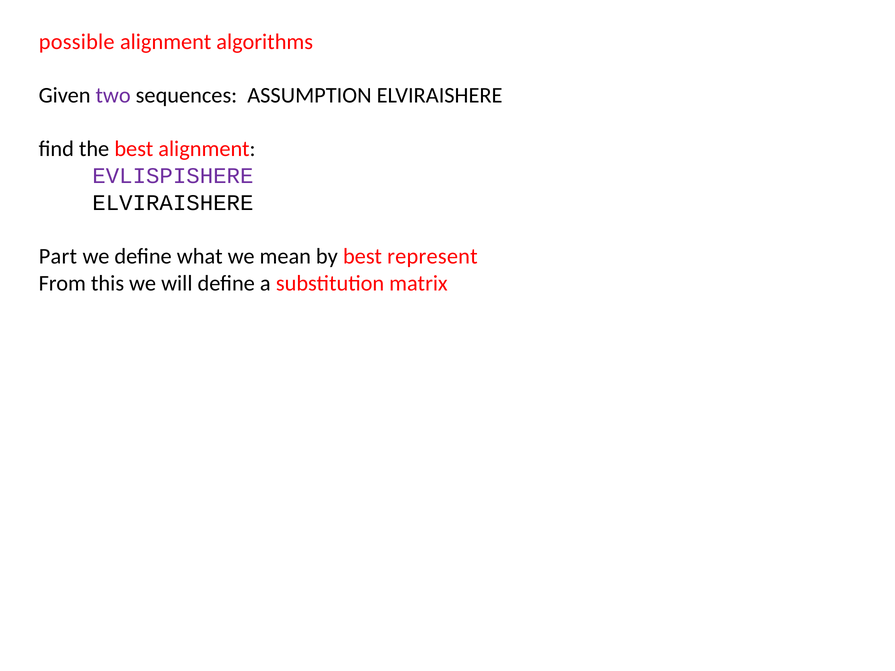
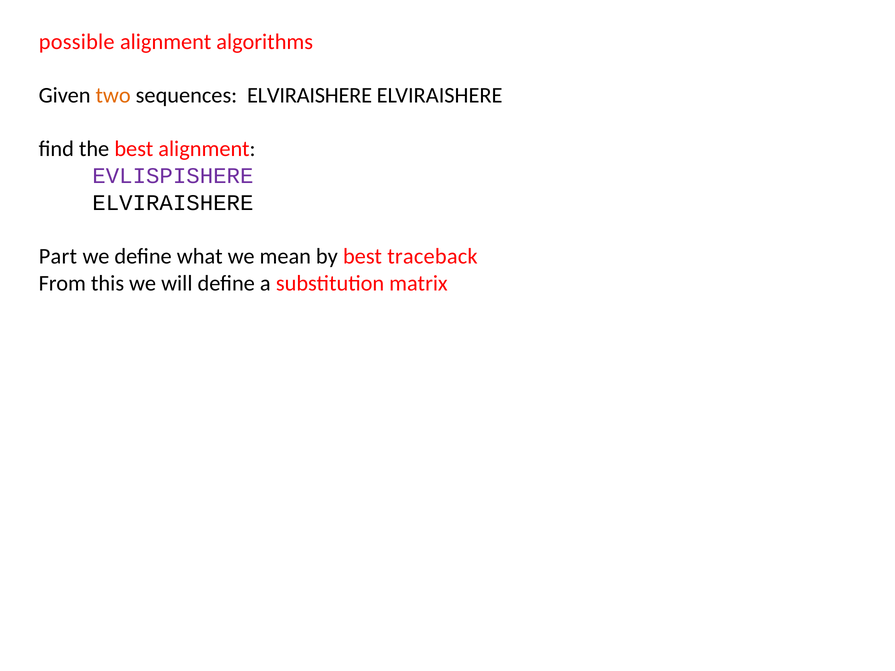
two colour: purple -> orange
sequences ASSUMPTION: ASSUMPTION -> ELVIRAISHERE
represent: represent -> traceback
